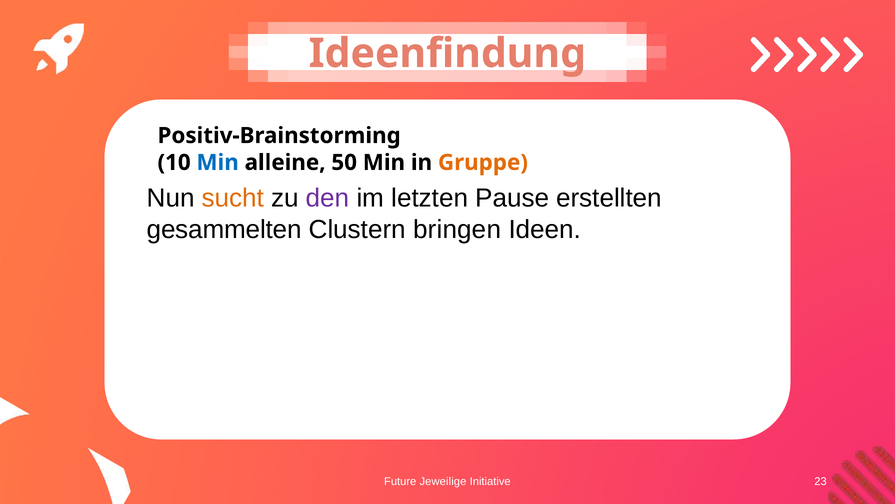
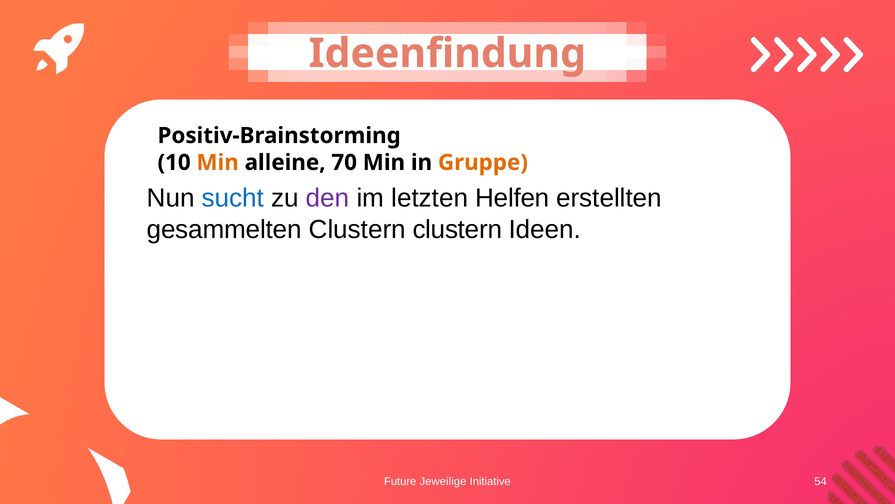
Min at (218, 162) colour: blue -> orange
50: 50 -> 70
sucht colour: orange -> blue
Pause: Pause -> Helfen
Clustern bringen: bringen -> clustern
23: 23 -> 54
